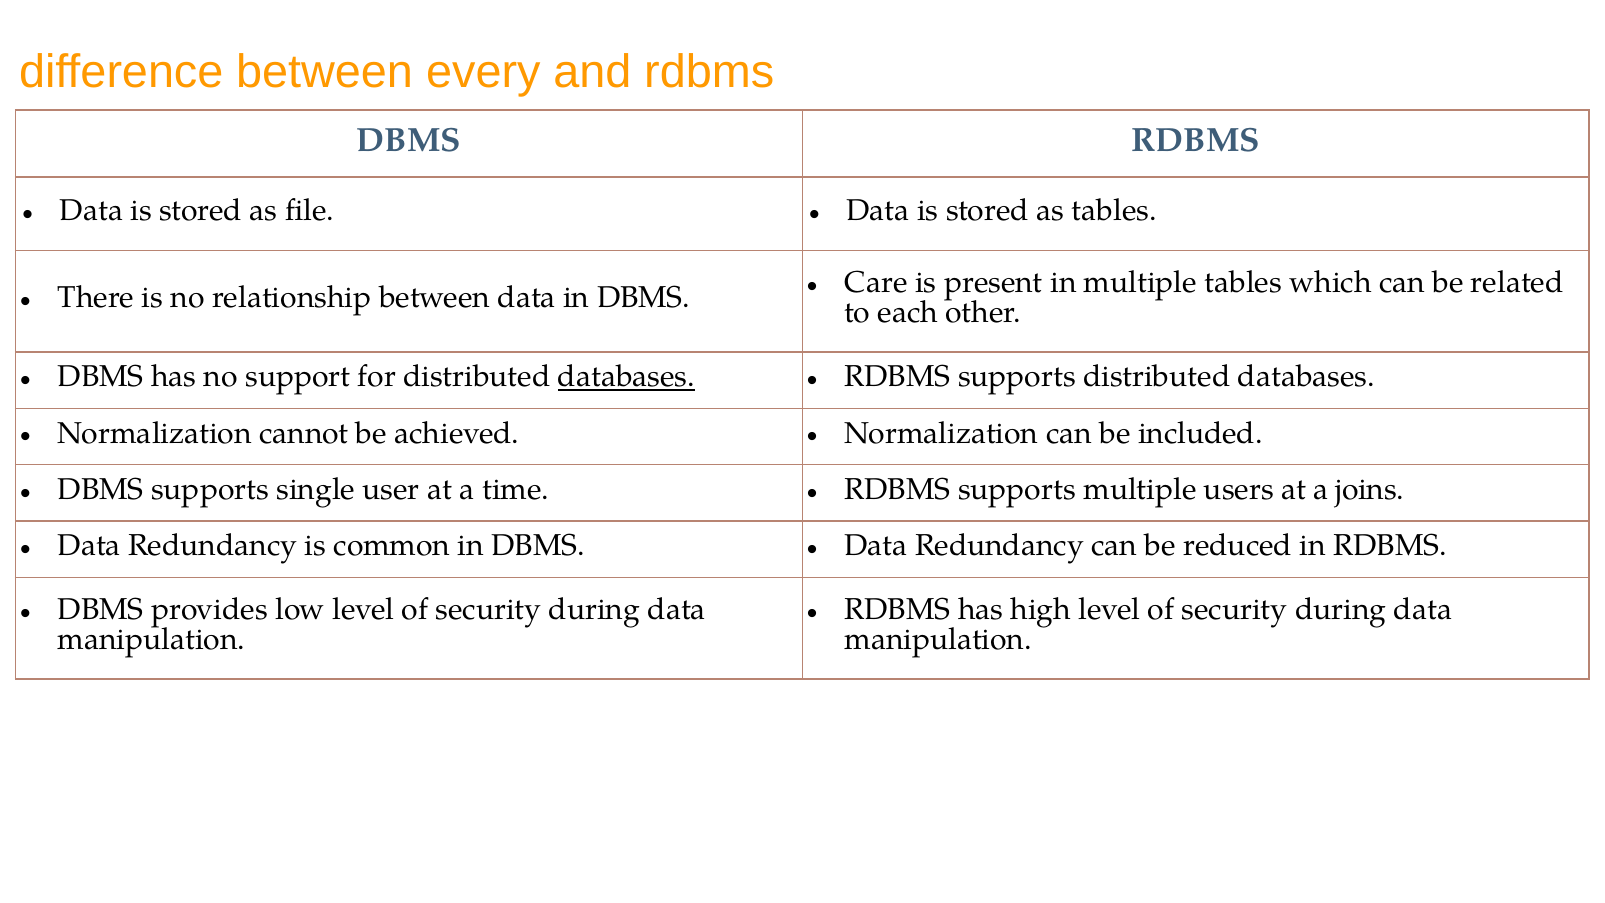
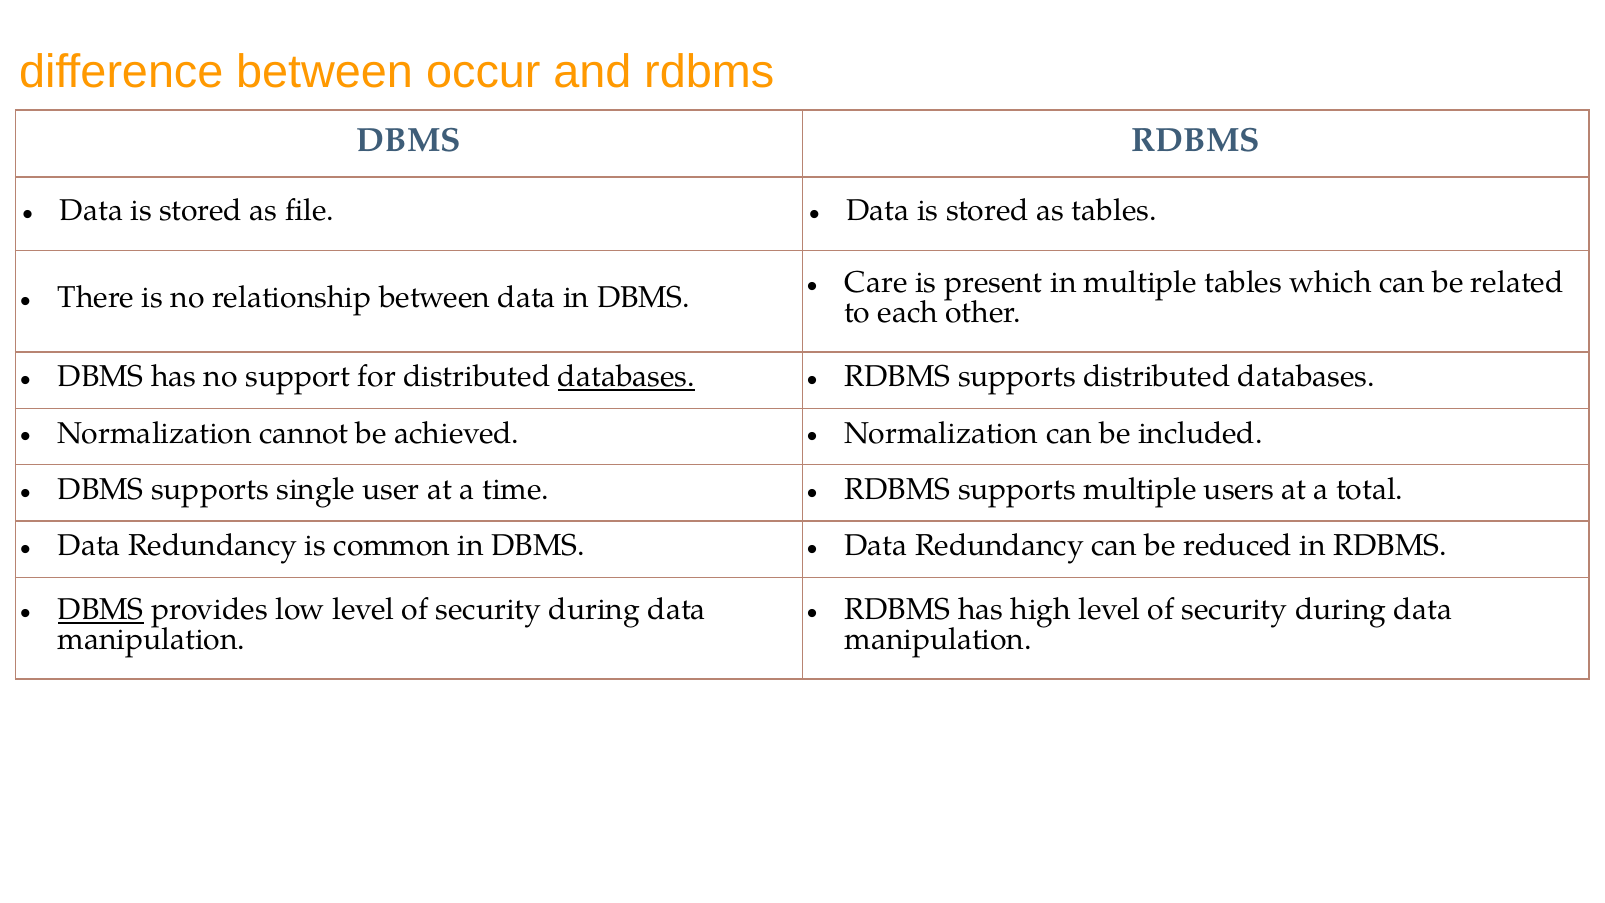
every: every -> occur
joins: joins -> total
DBMS at (101, 610) underline: none -> present
